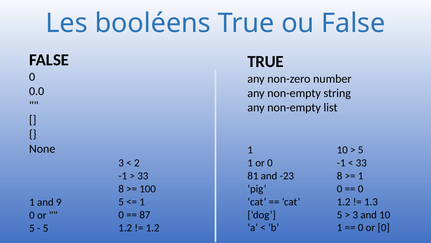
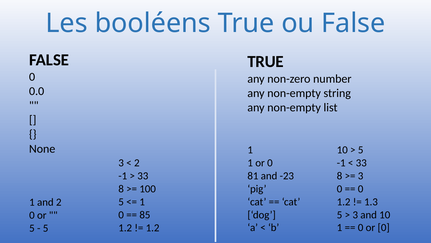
1 at (361, 176): 1 -> 3
and 9: 9 -> 2
87: 87 -> 85
